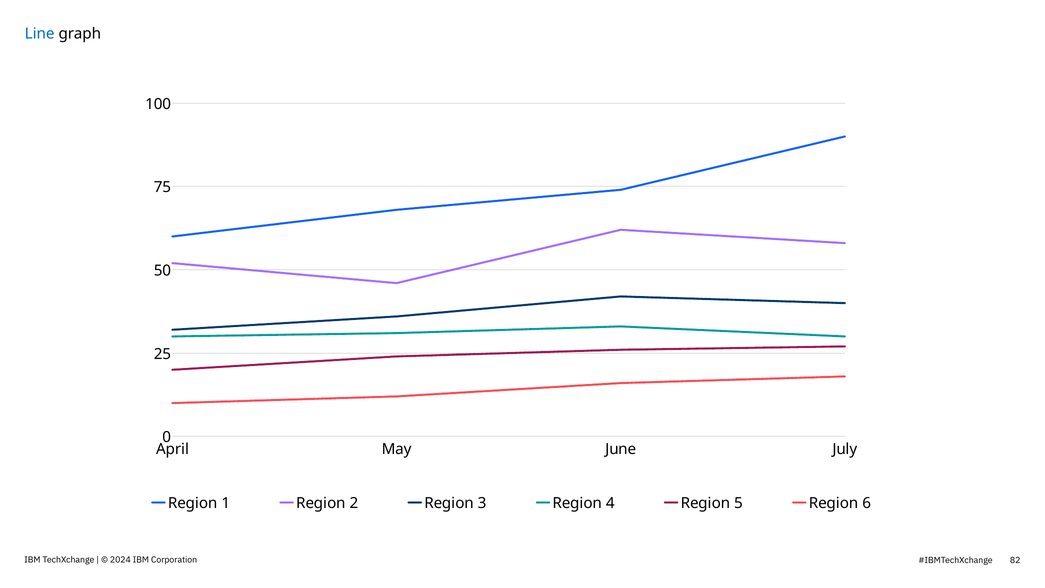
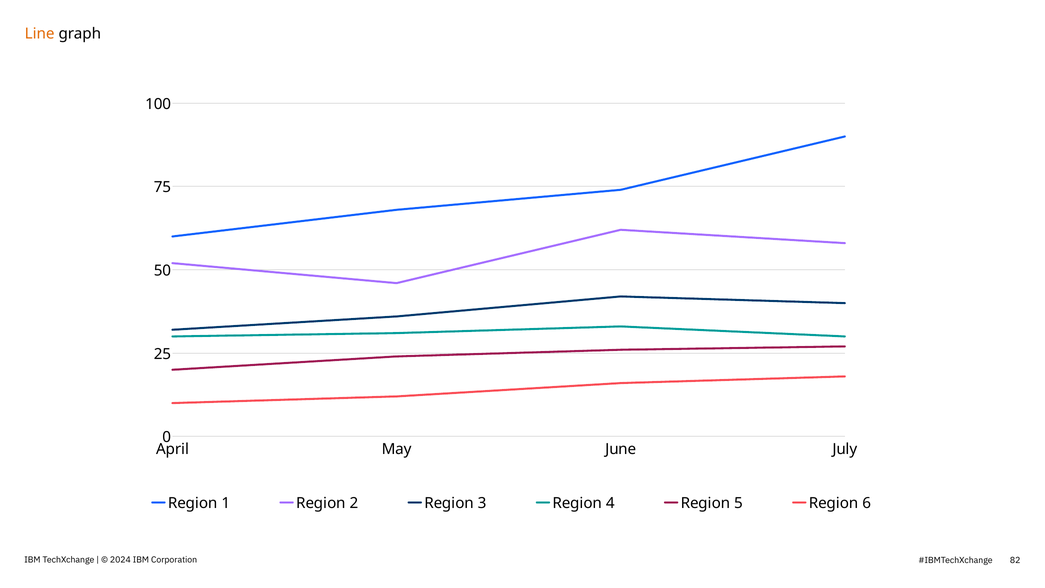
Line colour: blue -> orange
